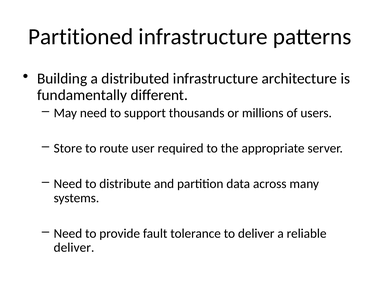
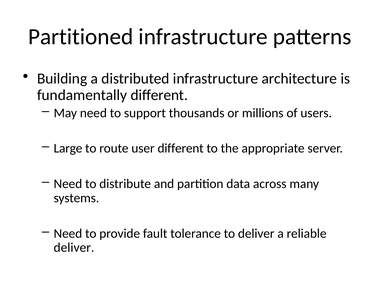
Store: Store -> Large
user required: required -> different
